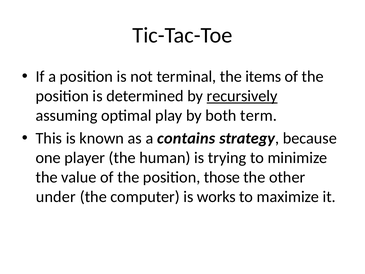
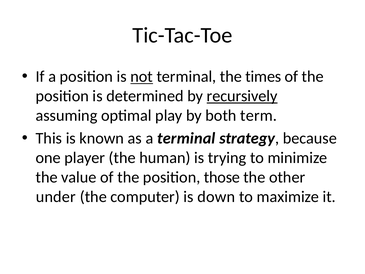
not underline: none -> present
items: items -> times
a contains: contains -> terminal
works: works -> down
